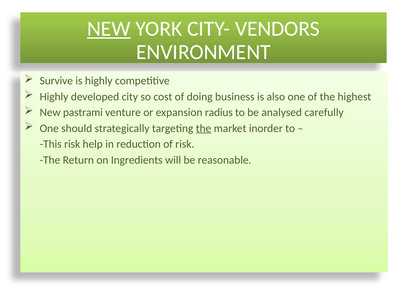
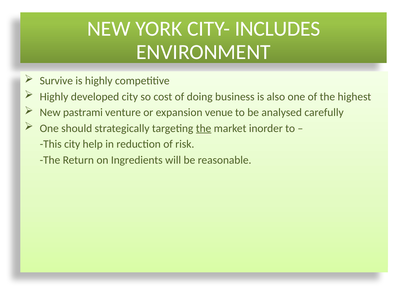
NEW at (109, 29) underline: present -> none
VENDORS: VENDORS -> INCLUDES
radius: radius -> venue
This risk: risk -> city
